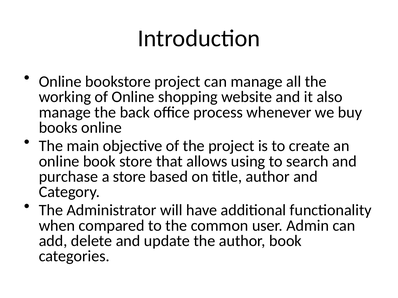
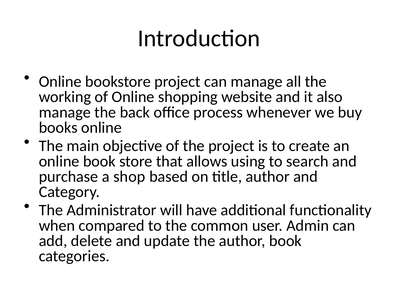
a store: store -> shop
